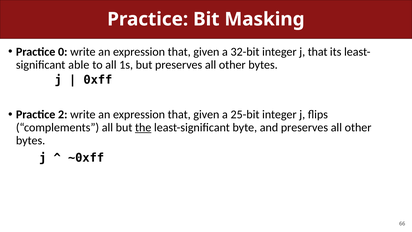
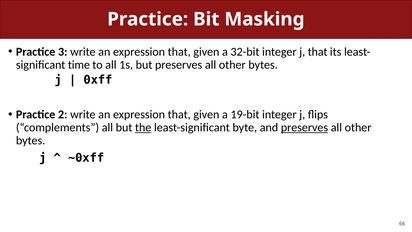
0: 0 -> 3
able: able -> time
25-bit: 25-bit -> 19-bit
preserves at (304, 127) underline: none -> present
